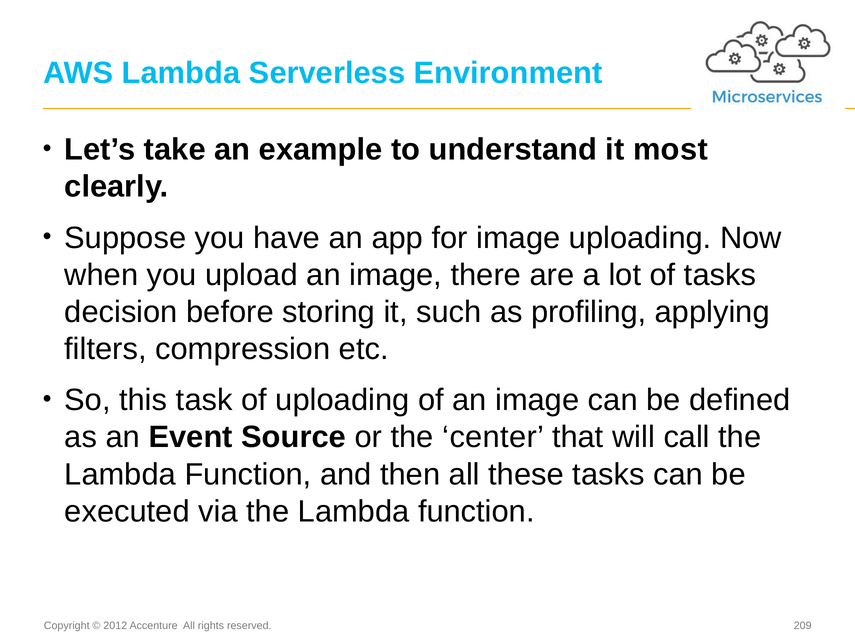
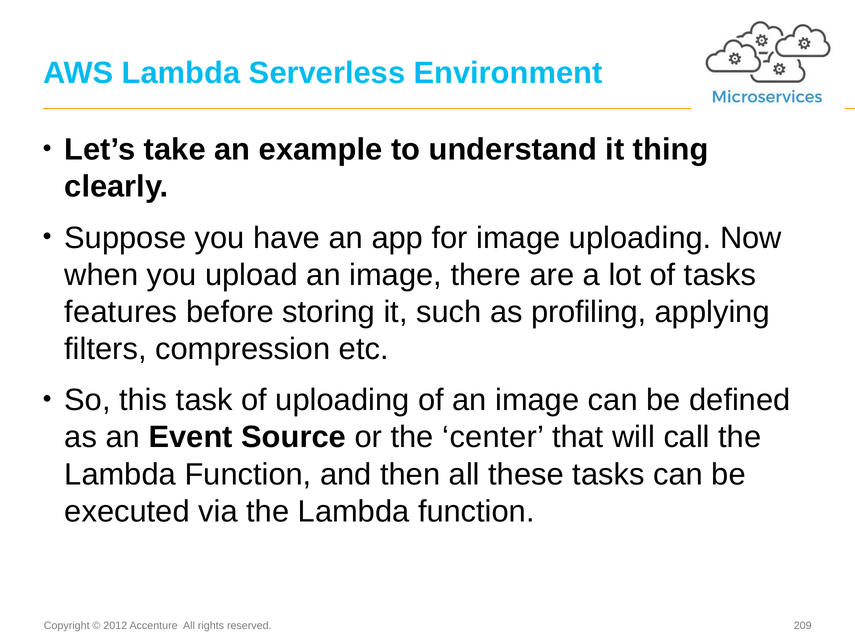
most: most -> thing
decision: decision -> features
